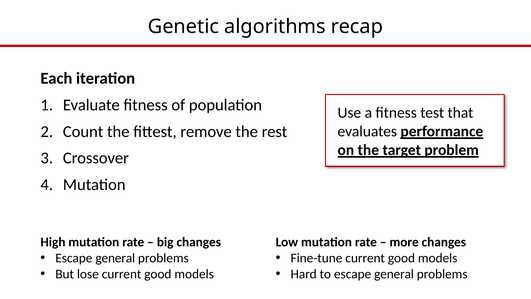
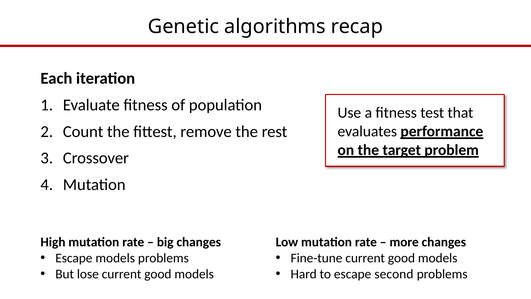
general at (115, 258): general -> models
to escape general: general -> second
